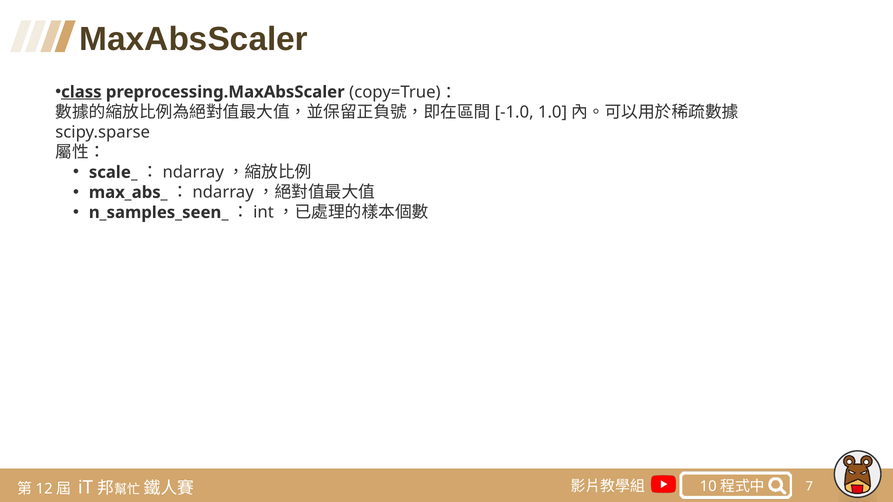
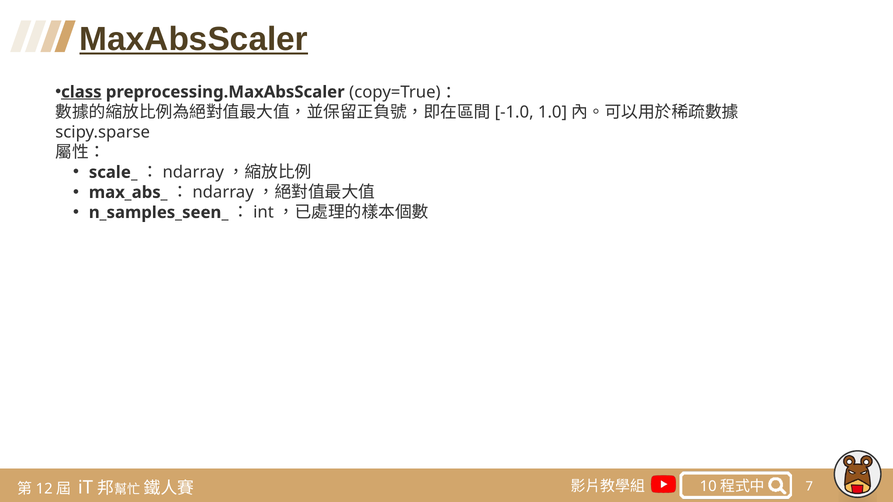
MaxAbsScaler underline: none -> present
